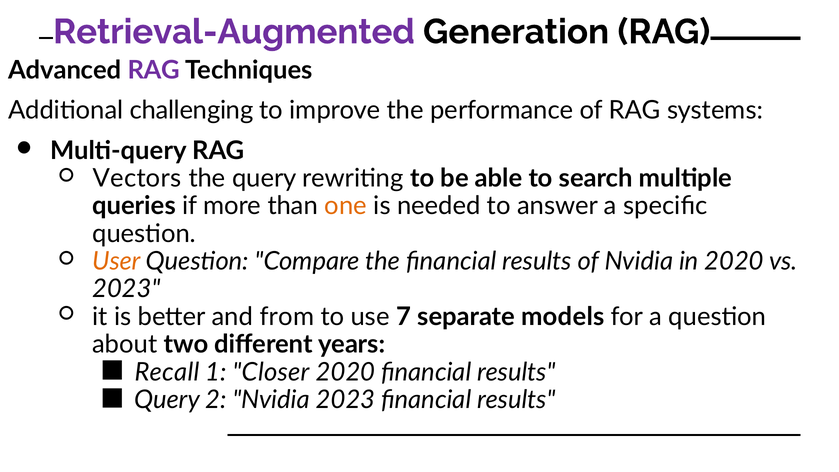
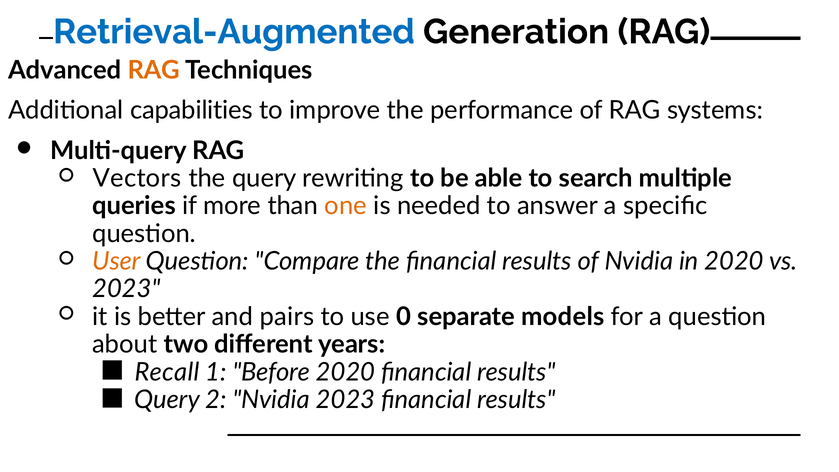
Retrieval-Augmented colour: purple -> blue
RAG at (154, 70) colour: purple -> orange
challenging: challenging -> capabilities
from: from -> pairs
7: 7 -> 0
Closer: Closer -> Before
